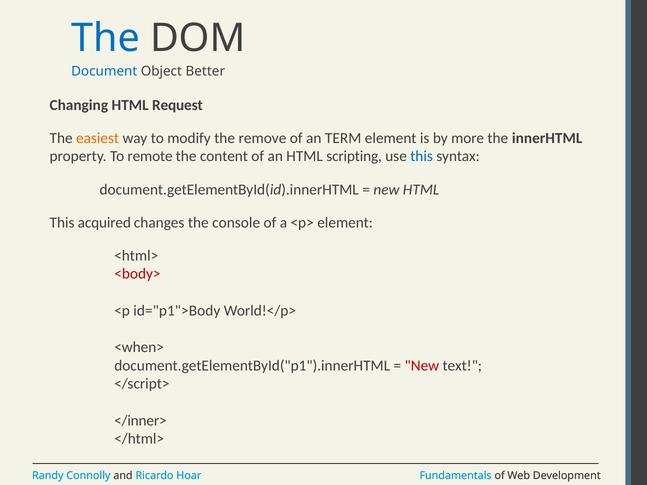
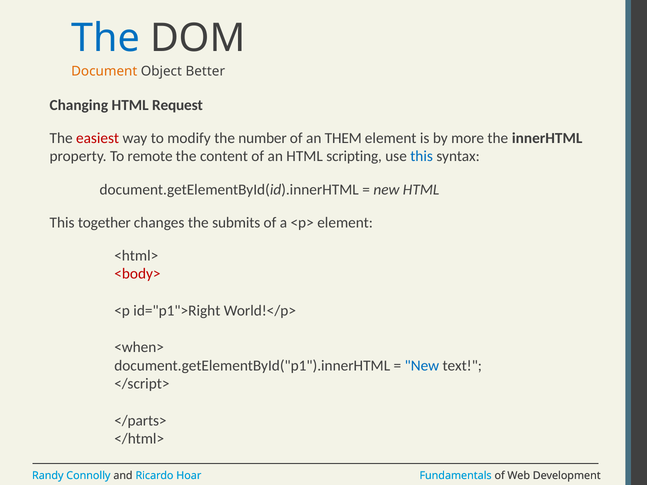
Document colour: blue -> orange
easiest colour: orange -> red
remove: remove -> number
TERM: TERM -> THEM
acquired: acquired -> together
console: console -> submits
id="p1">Body: id="p1">Body -> id="p1">Right
New at (422, 366) colour: red -> blue
</inner>: </inner> -> </parts>
